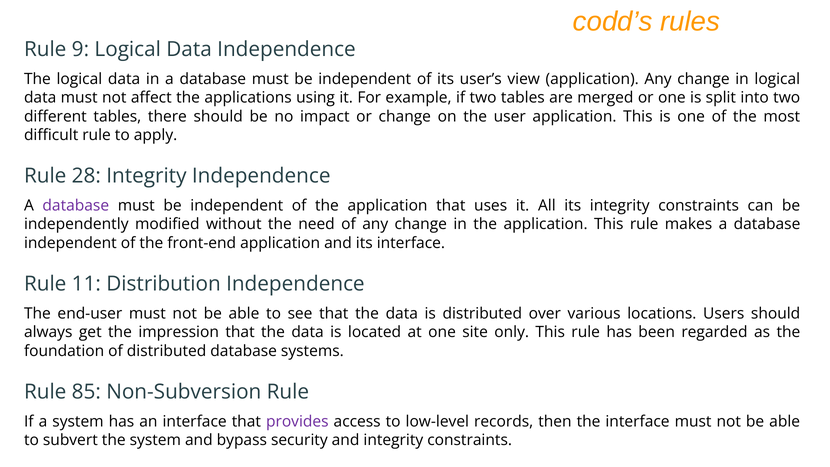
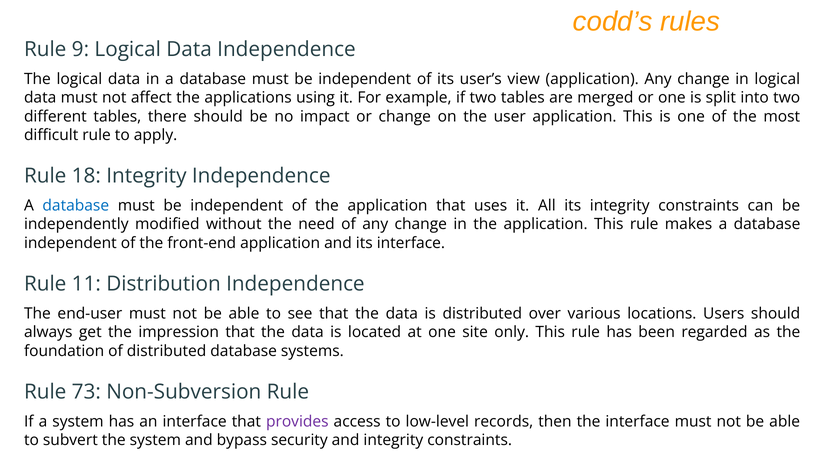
28: 28 -> 18
database at (76, 206) colour: purple -> blue
85: 85 -> 73
